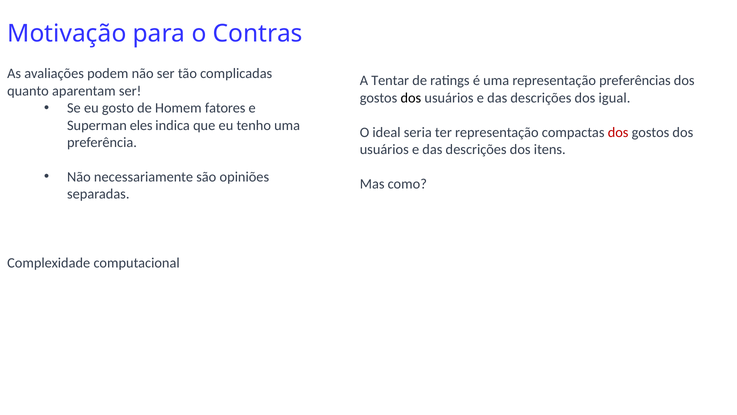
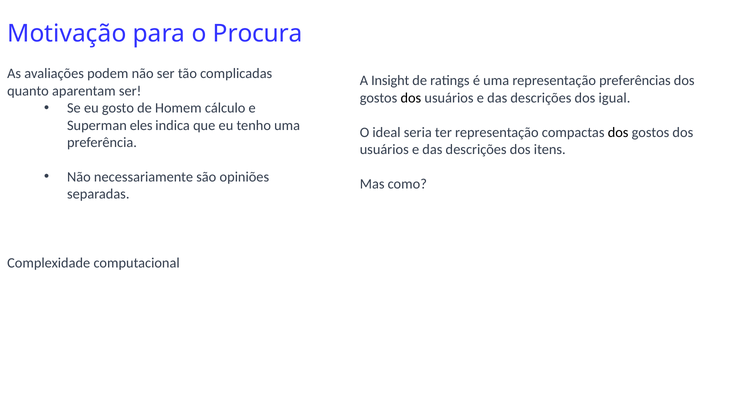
Contras: Contras -> Procura
Tentar: Tentar -> Insight
fatores: fatores -> cálculo
dos at (618, 132) colour: red -> black
